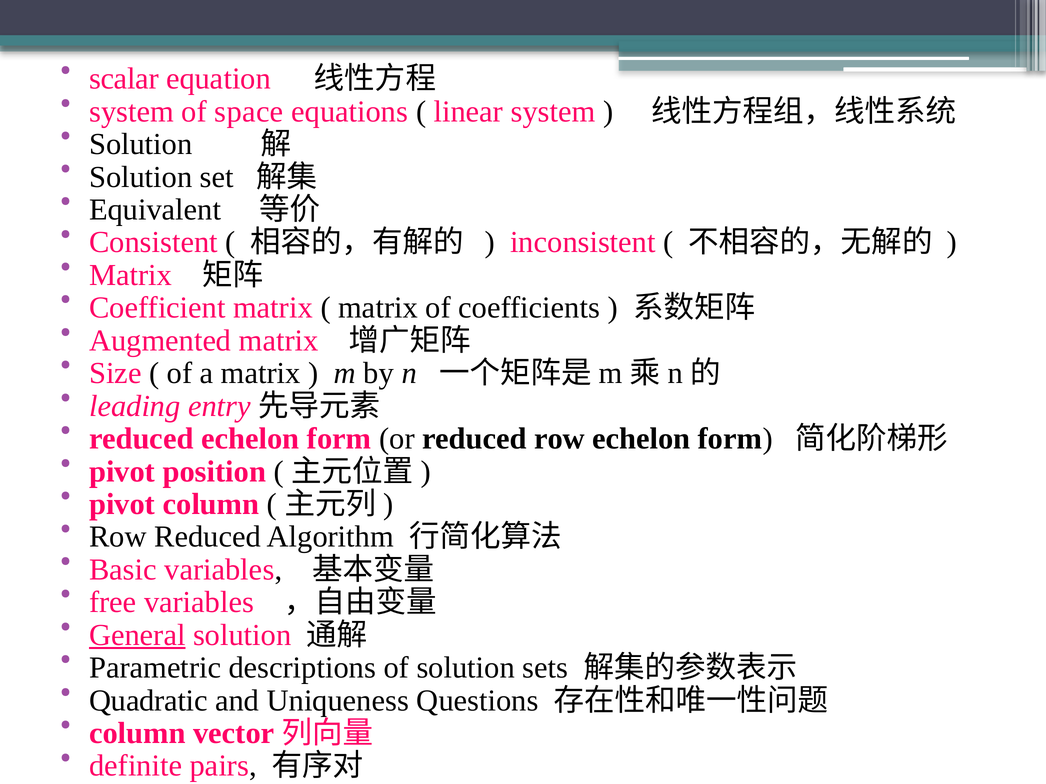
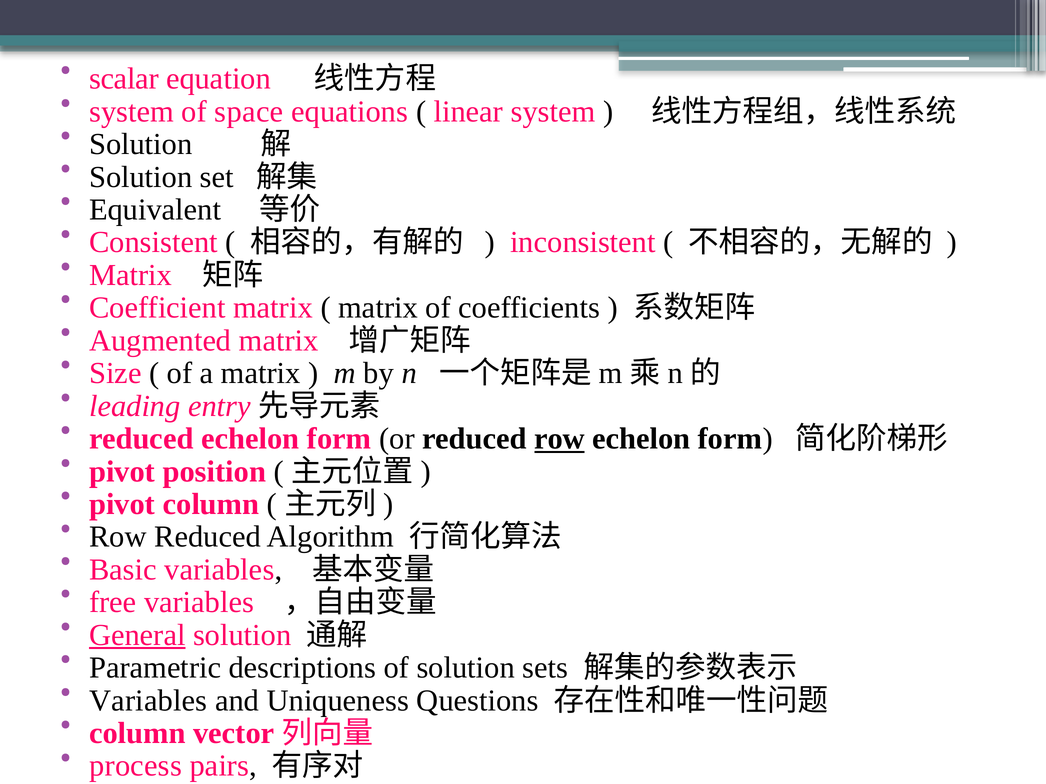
row at (559, 439) underline: none -> present
Quadratic at (148, 701): Quadratic -> Variables
definite: definite -> process
